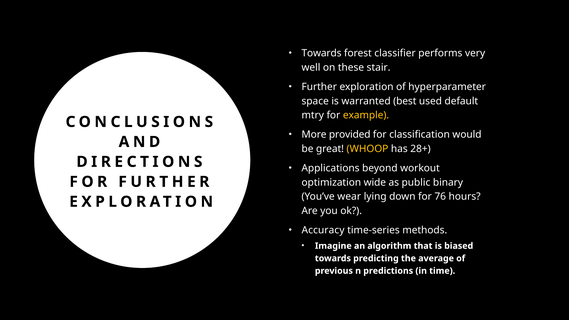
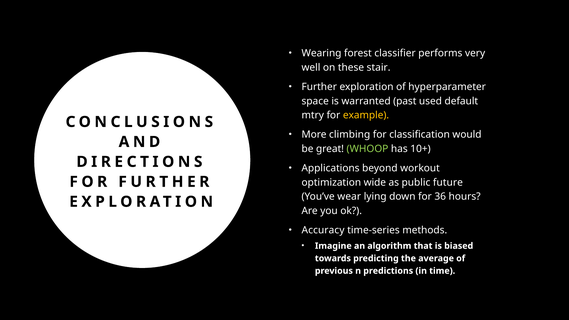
Towards at (322, 53): Towards -> Wearing
best: best -> past
provided: provided -> climbing
WHOOP colour: yellow -> light green
28+: 28+ -> 10+
binary: binary -> future
76: 76 -> 36
